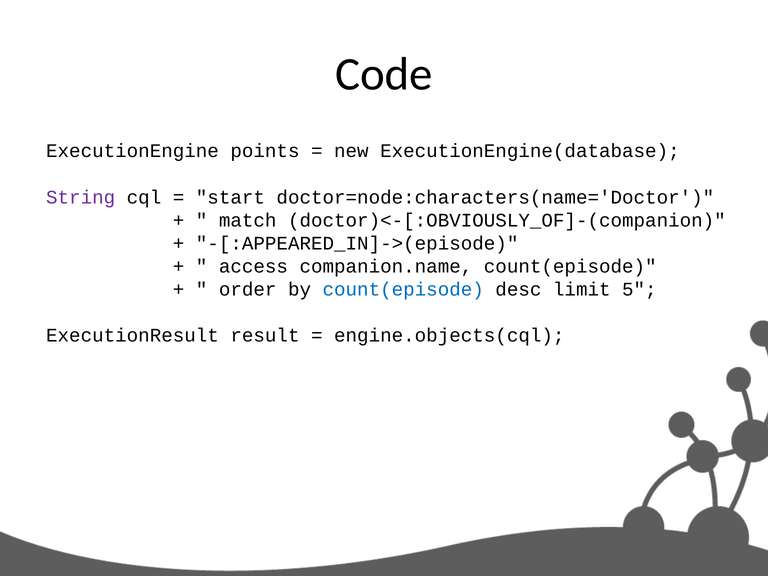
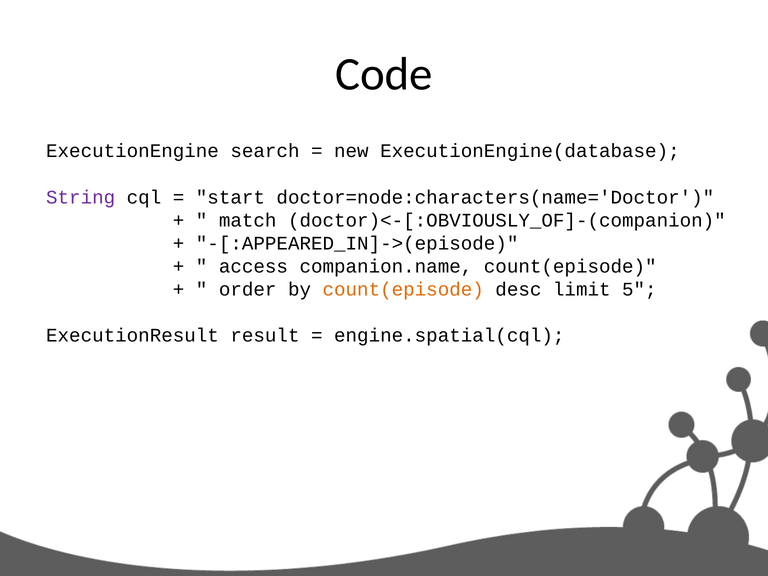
points: points -> search
count(episode at (403, 289) colour: blue -> orange
engine.objects(cql: engine.objects(cql -> engine.spatial(cql
